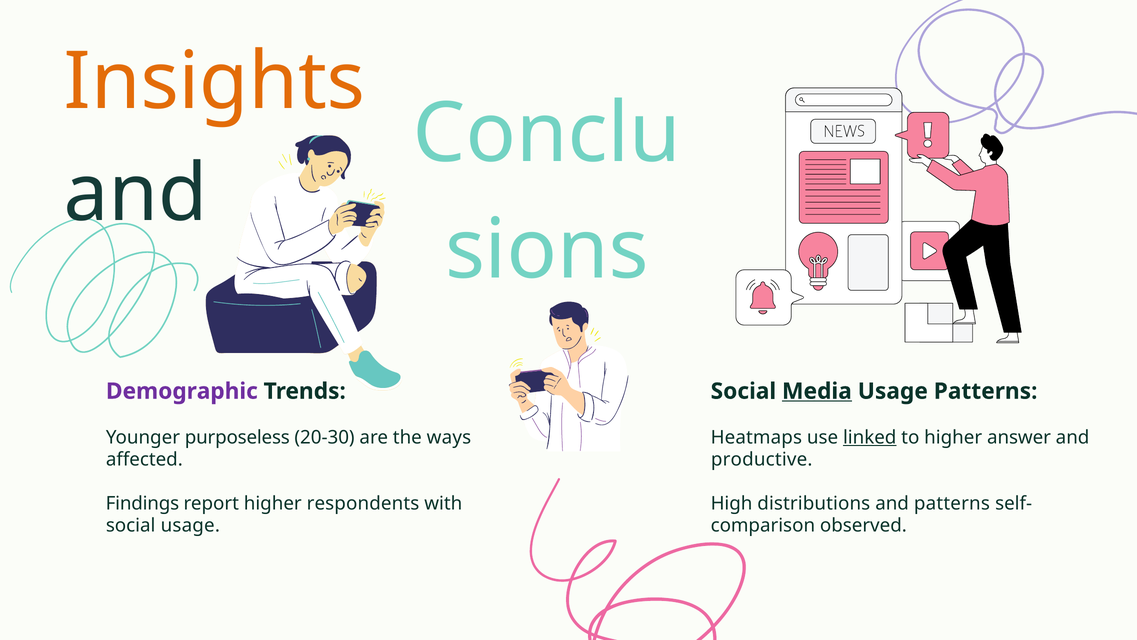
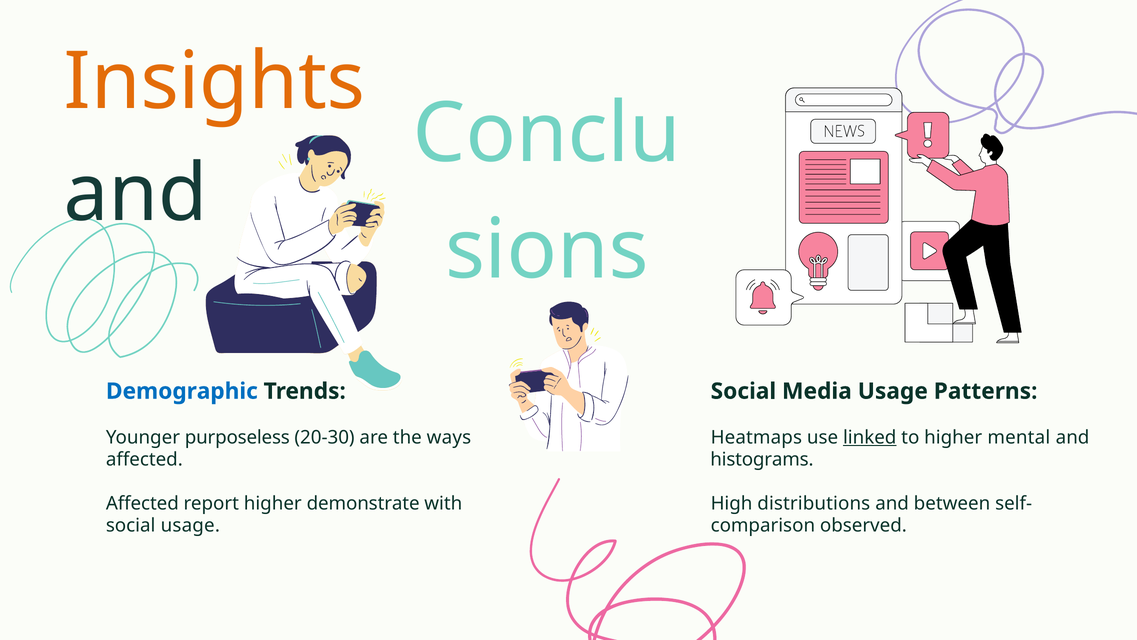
Demographic colour: purple -> blue
Media underline: present -> none
answer: answer -> mental
productive: productive -> histograms
Findings at (142, 503): Findings -> Affected
respondents: respondents -> demonstrate
and patterns: patterns -> between
